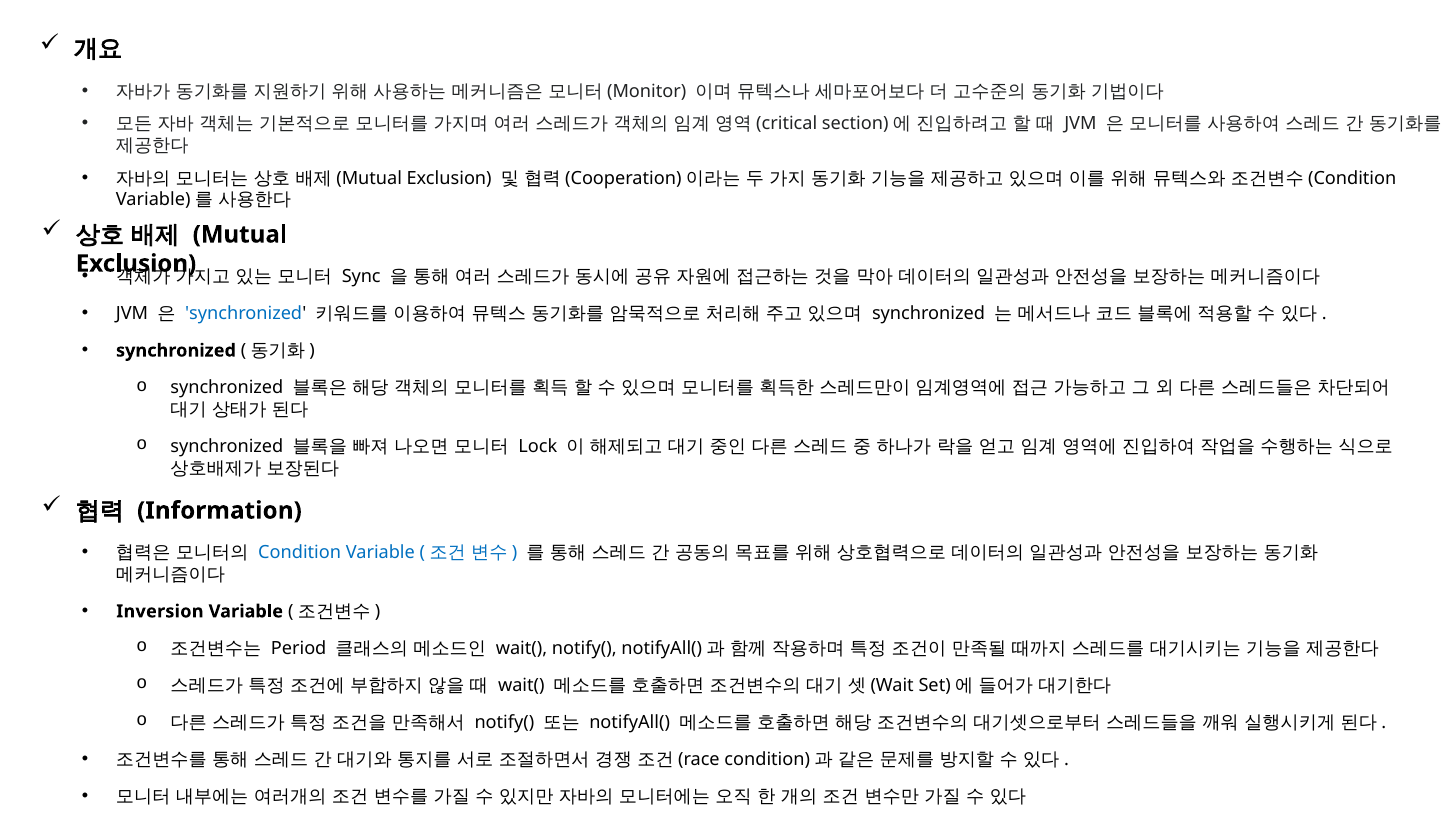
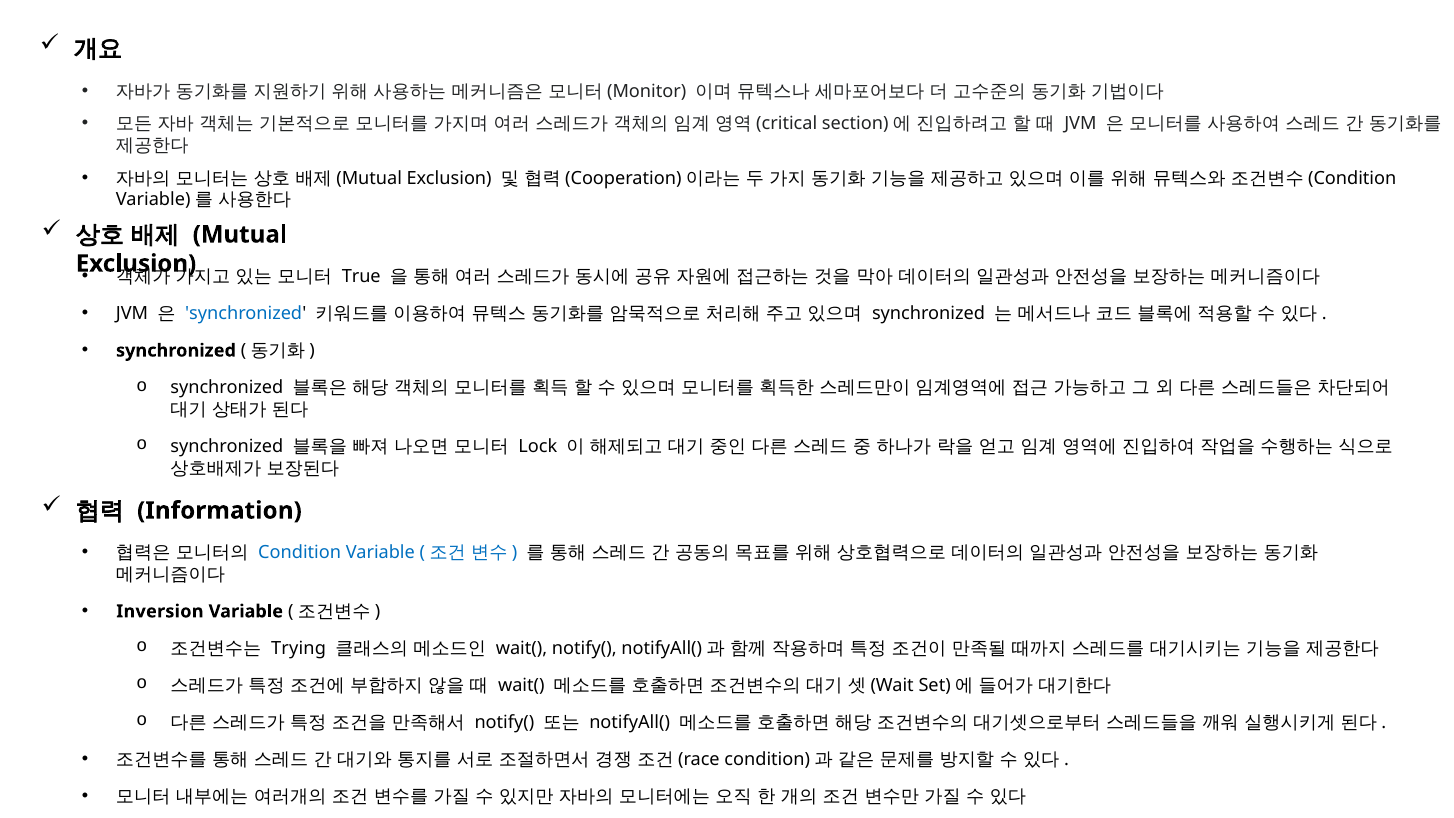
Sync: Sync -> True
Period: Period -> Trying
